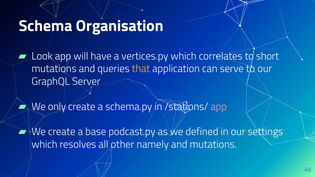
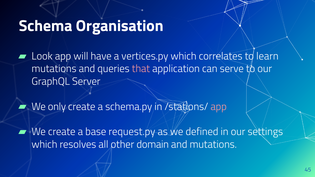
short: short -> learn
that colour: yellow -> pink
podcast.py: podcast.py -> request.py
namely: namely -> domain
